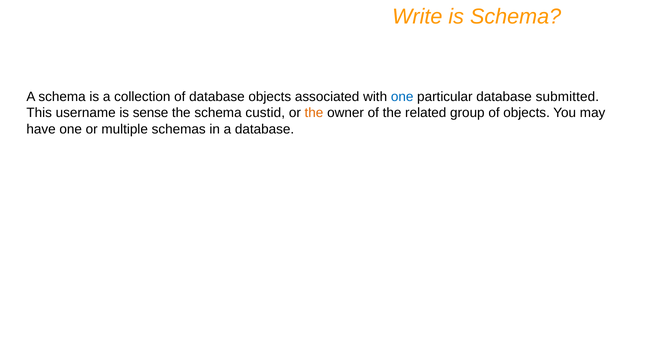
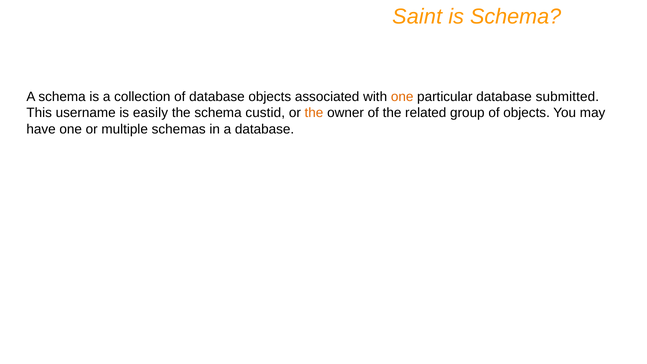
Write: Write -> Saint
one at (402, 97) colour: blue -> orange
sense: sense -> easily
